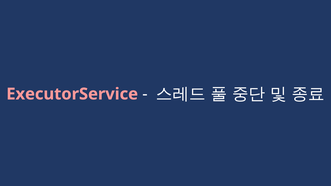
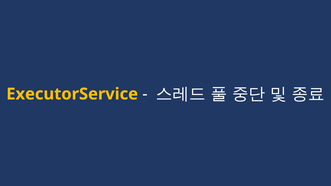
ExecutorService colour: pink -> yellow
